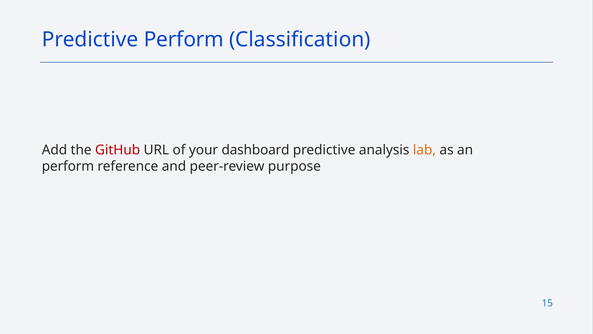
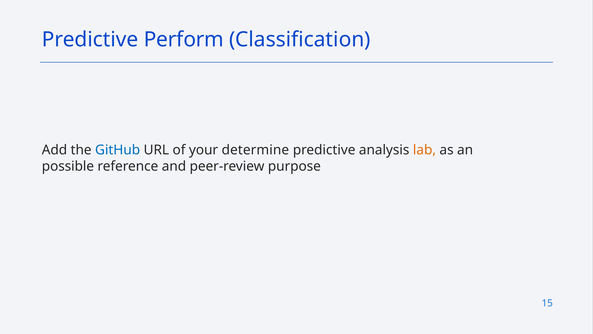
GitHub colour: red -> blue
dashboard: dashboard -> determine
perform at (68, 166): perform -> possible
